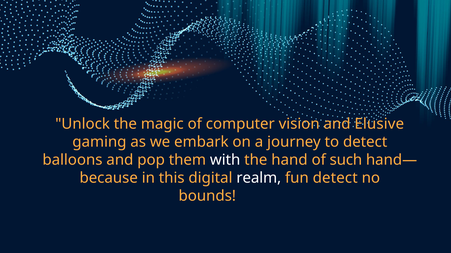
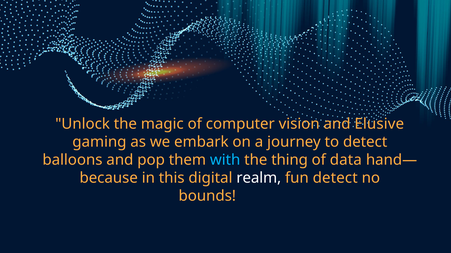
with colour: white -> light blue
hand: hand -> thing
such: such -> data
